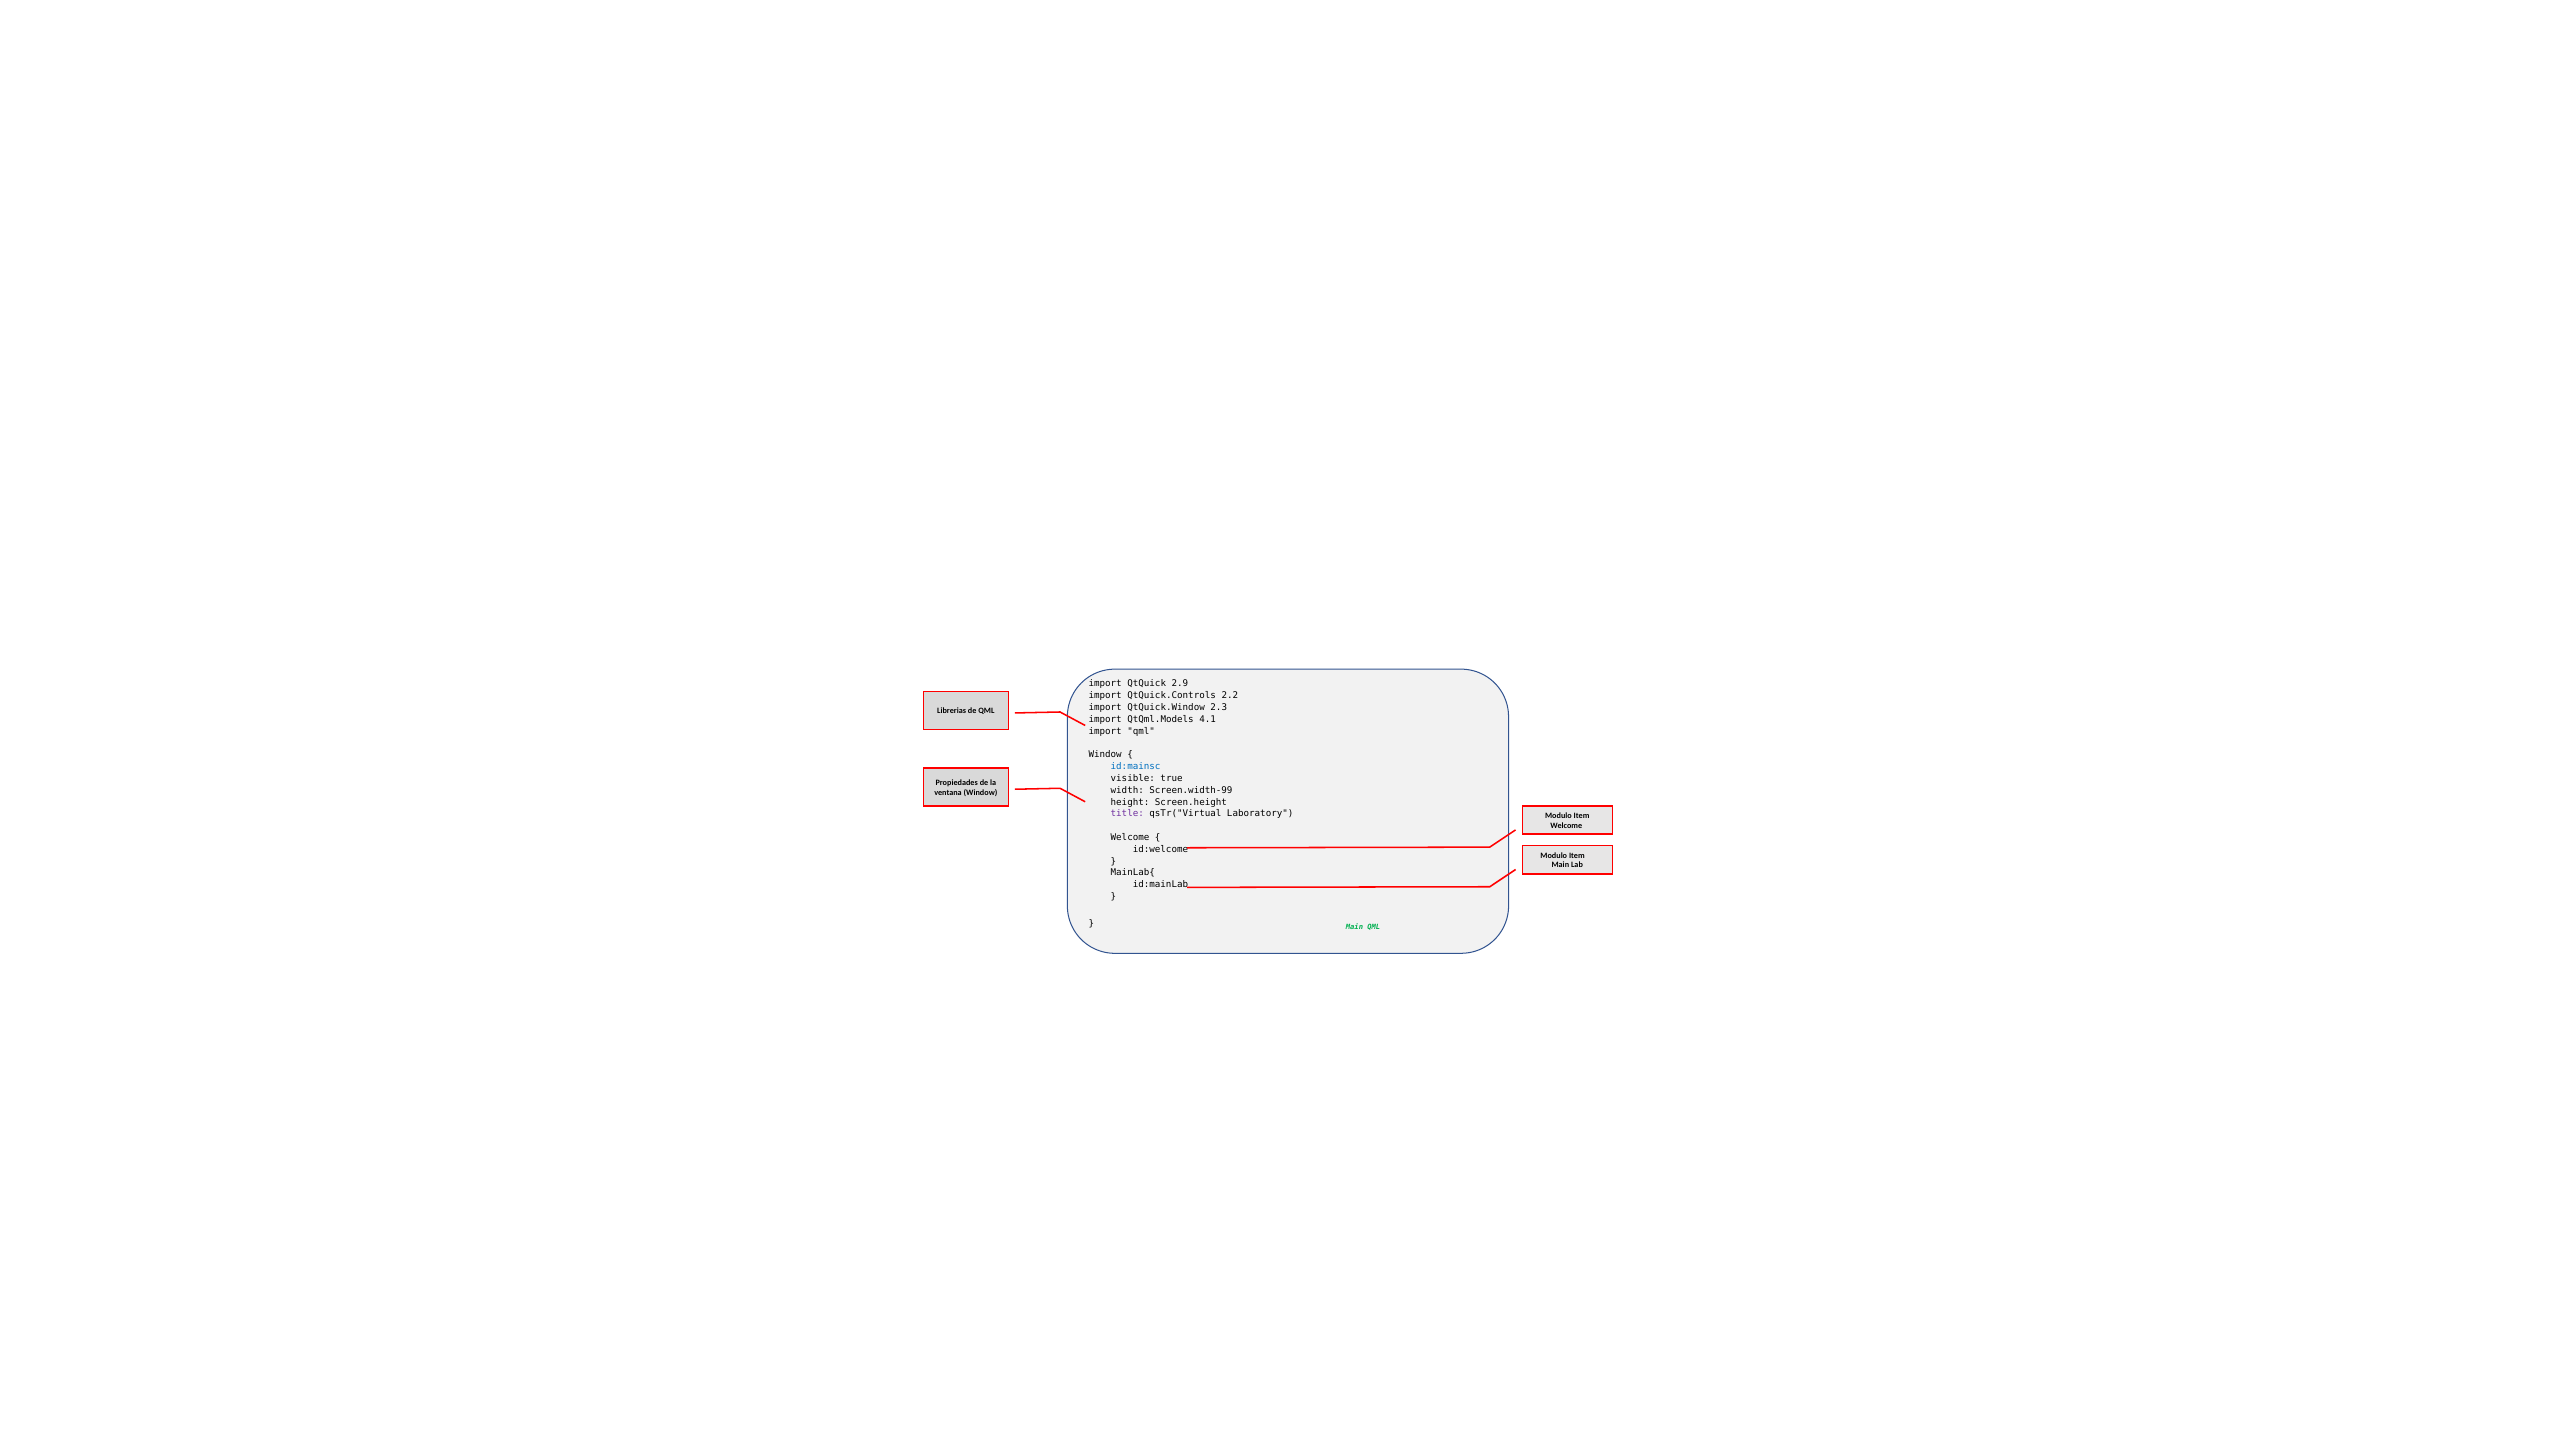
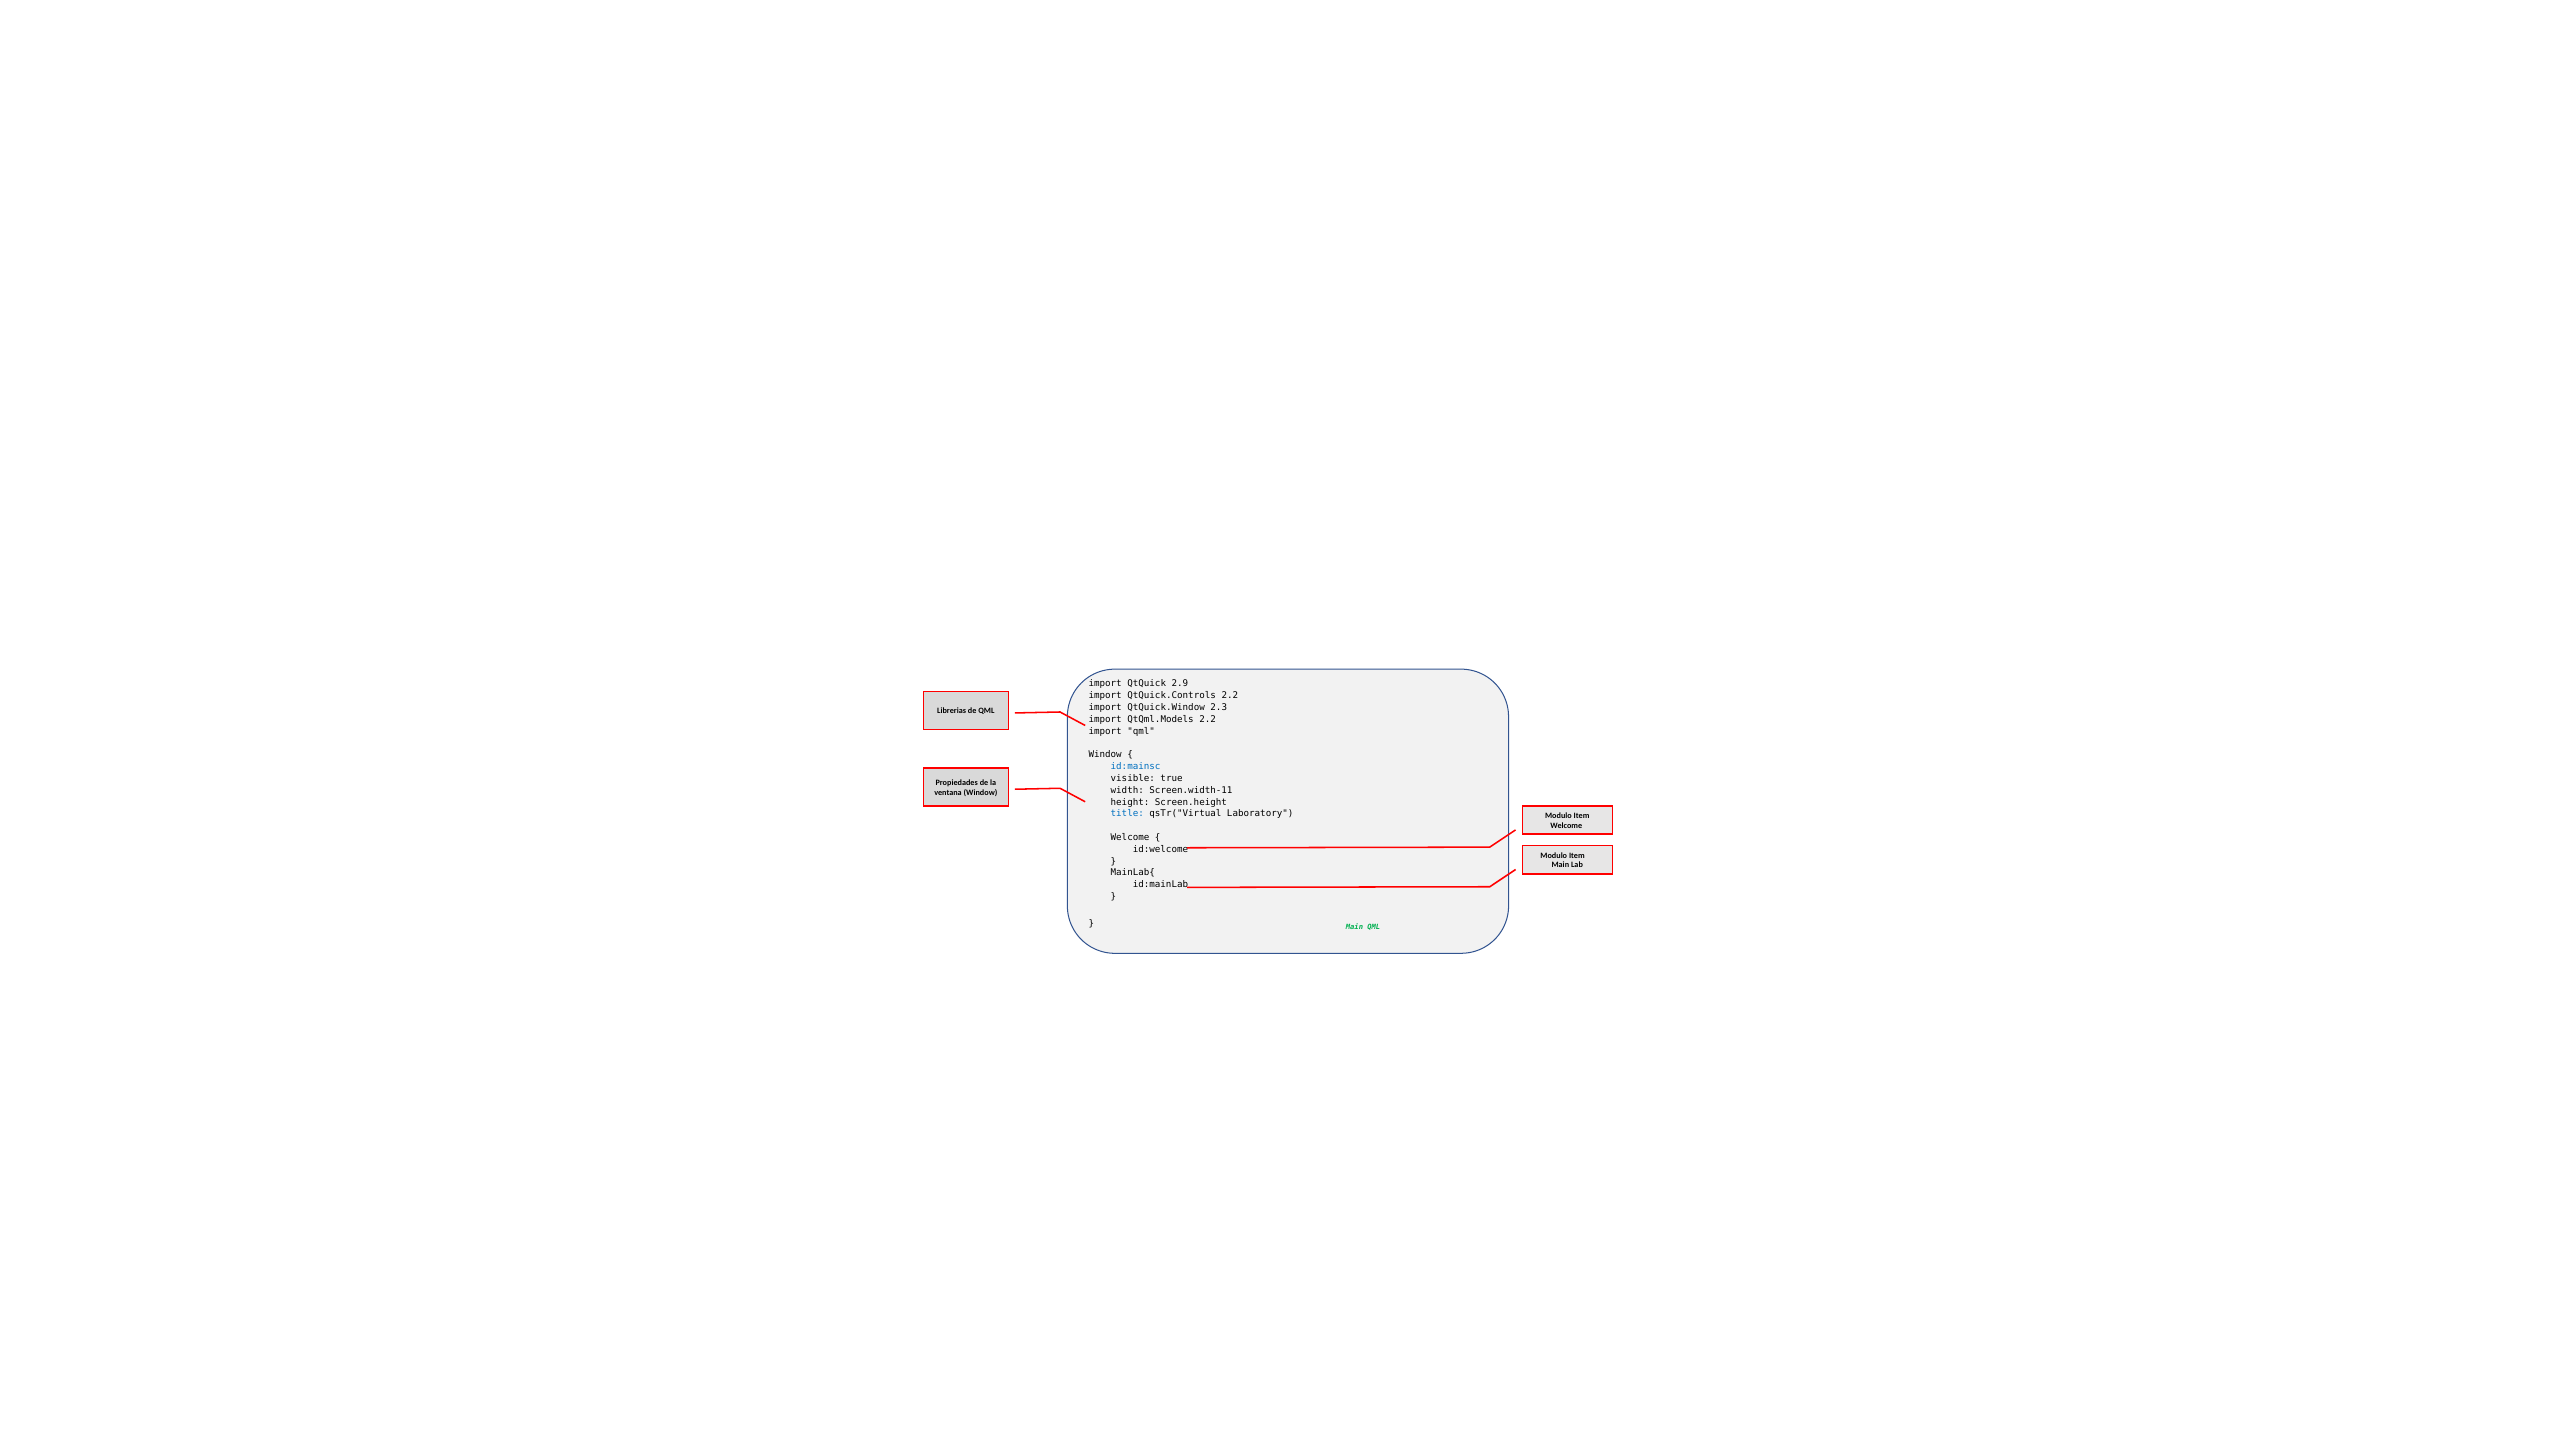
QtQml.Models 4.1: 4.1 -> 2.2
Screen.width-99: Screen.width-99 -> Screen.width-11
title colour: purple -> blue
